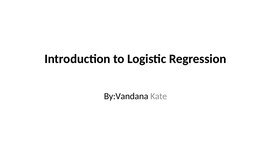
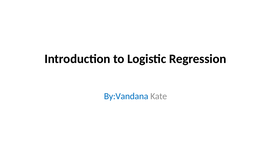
By:Vandana colour: black -> blue
